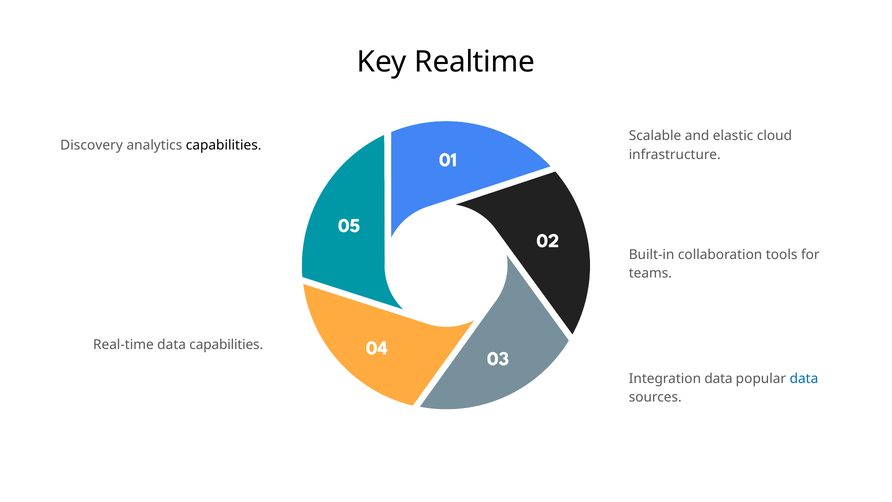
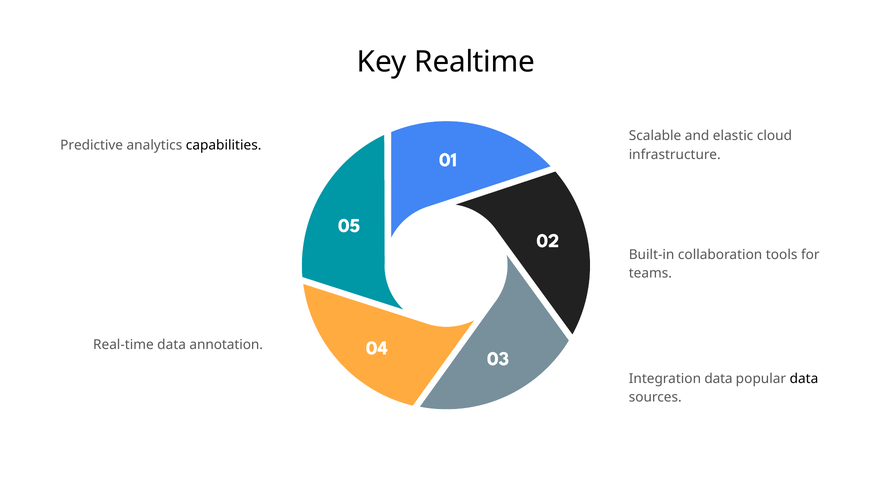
Discovery: Discovery -> Predictive
data capabilities: capabilities -> annotation
data at (804, 378) colour: blue -> black
